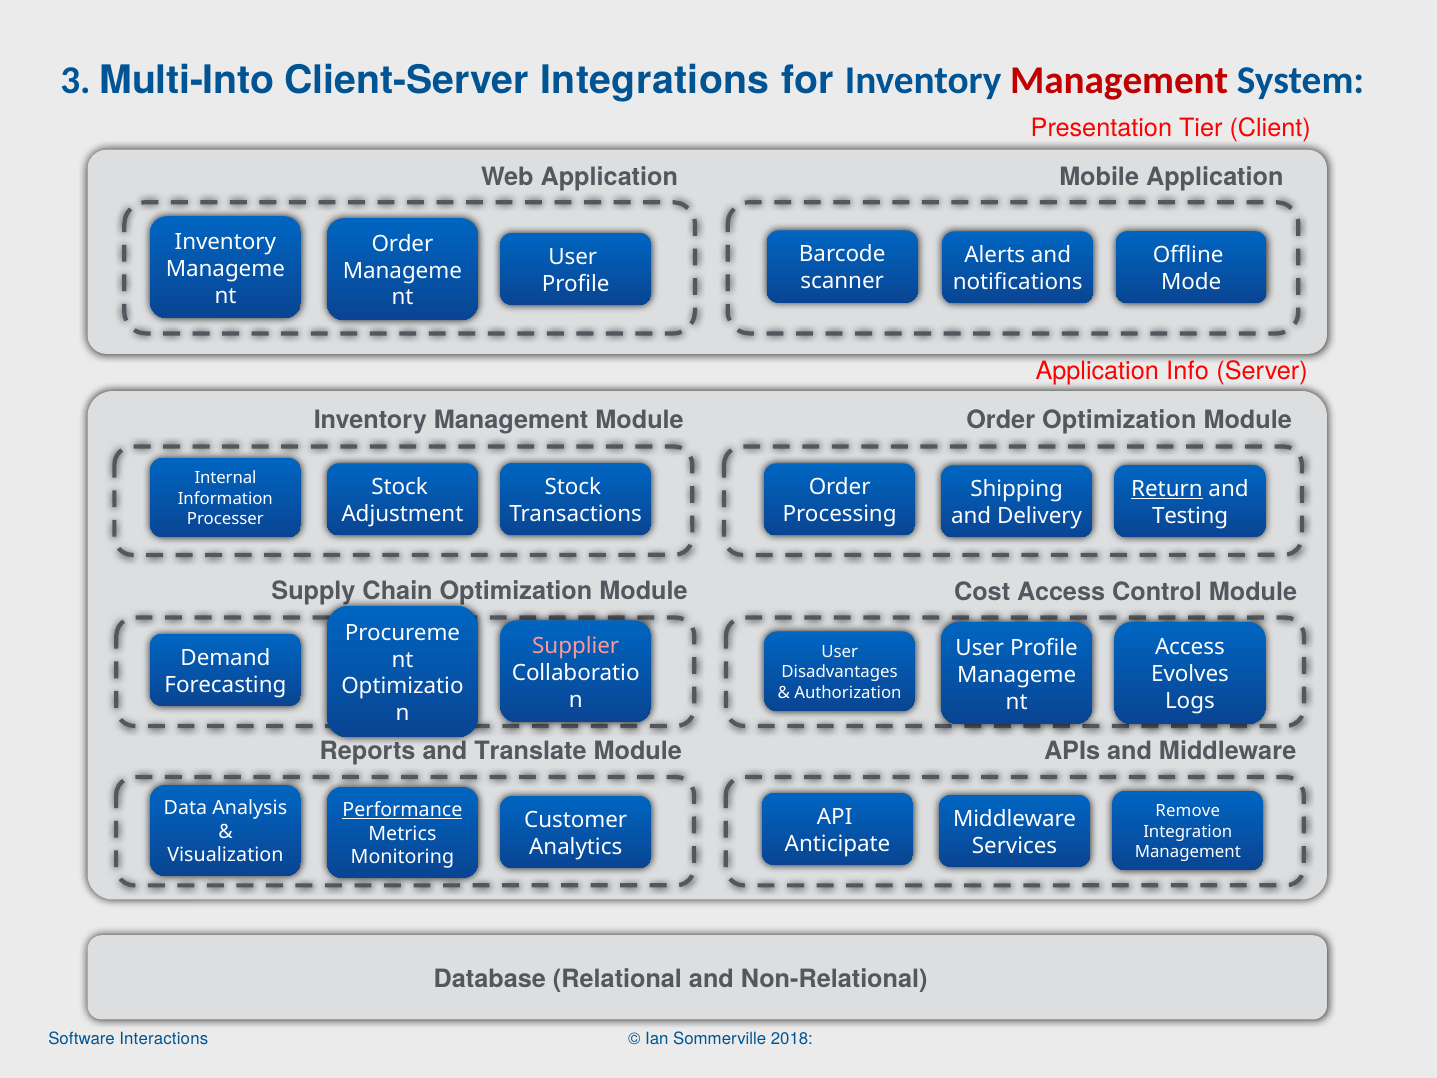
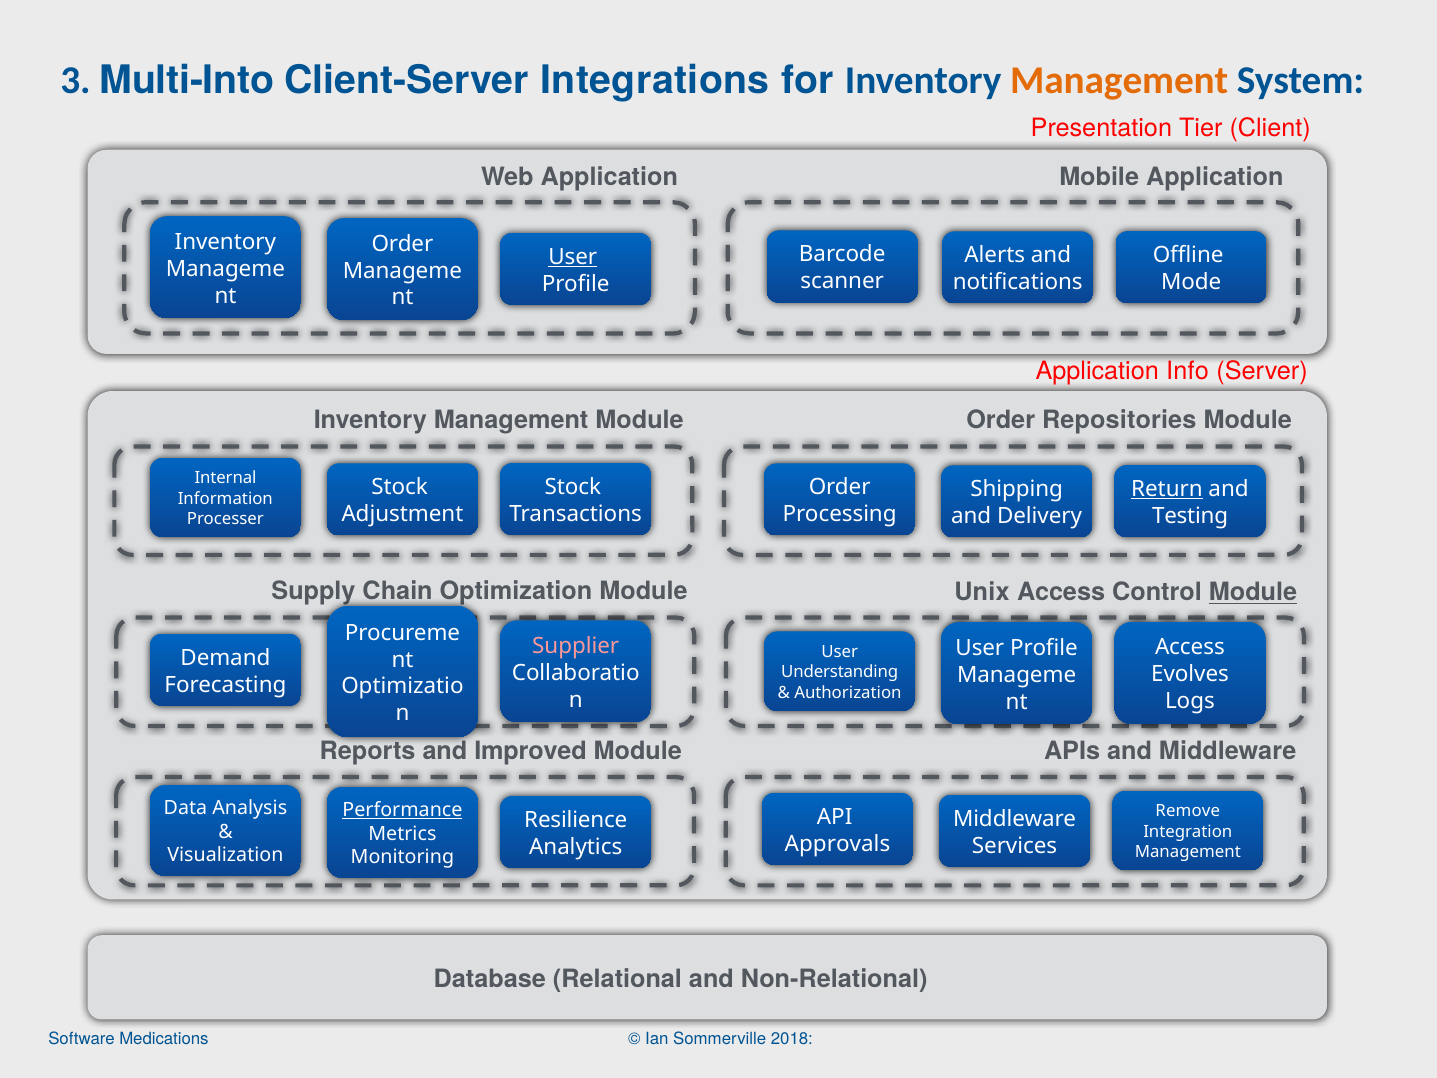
Management at (1119, 80) colour: red -> orange
User at (573, 257) underline: none -> present
Order Optimization: Optimization -> Repositories
Cost: Cost -> Unix
Module at (1253, 592) underline: none -> present
Disadvantages: Disadvantages -> Understanding
Translate: Translate -> Improved
Customer: Customer -> Resilience
Anticipate: Anticipate -> Approvals
Interactions: Interactions -> Medications
